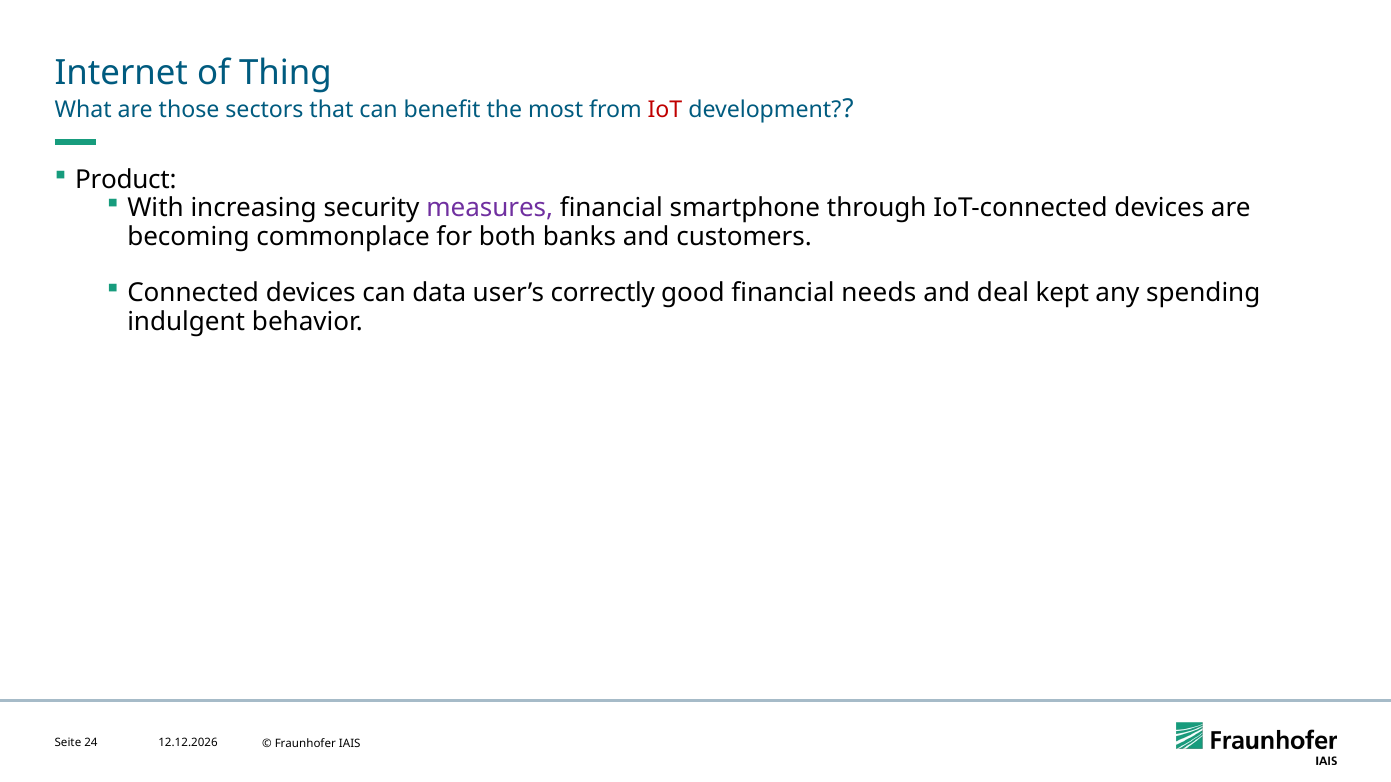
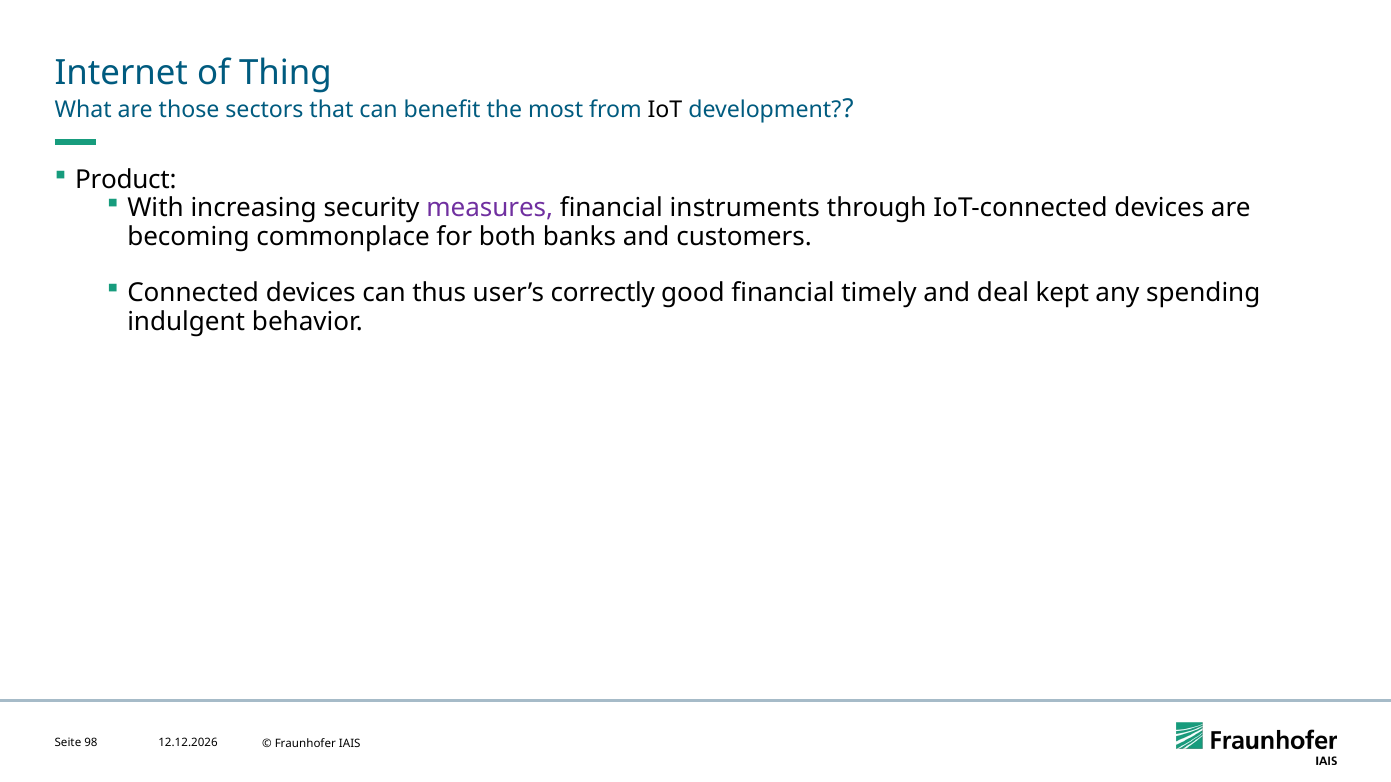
IoT colour: red -> black
smartphone: smartphone -> instruments
data: data -> thus
needs: needs -> timely
24: 24 -> 98
